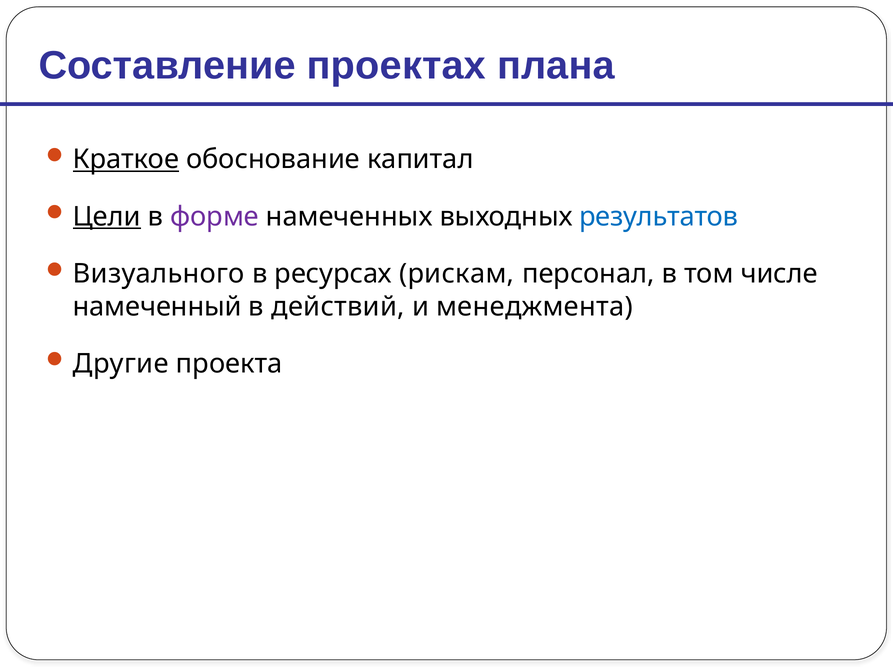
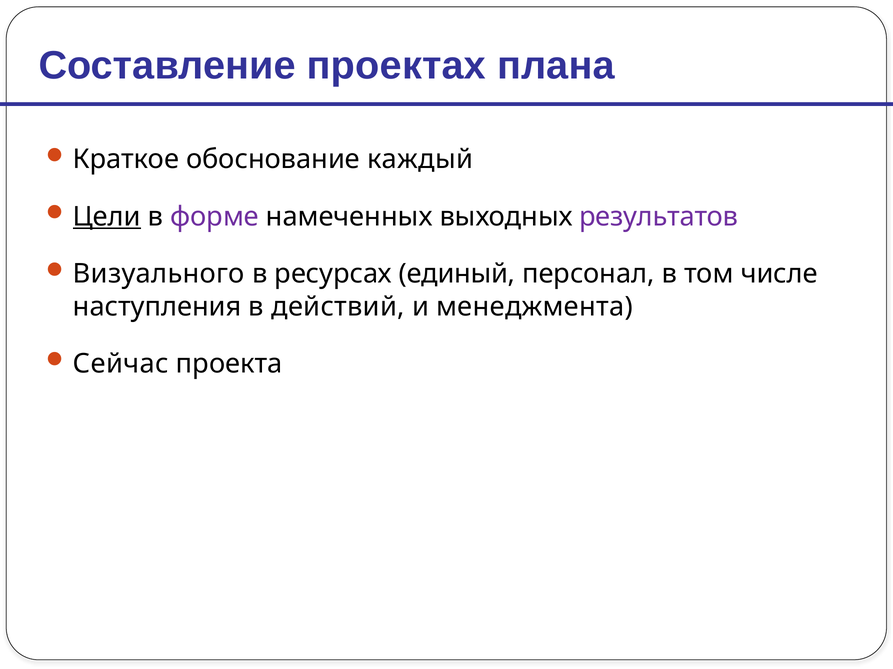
Краткое underline: present -> none
капитал: капитал -> каждый
результатов colour: blue -> purple
рискам: рискам -> единый
намеченный: намеченный -> наступления
Другие: Другие -> Сейчас
